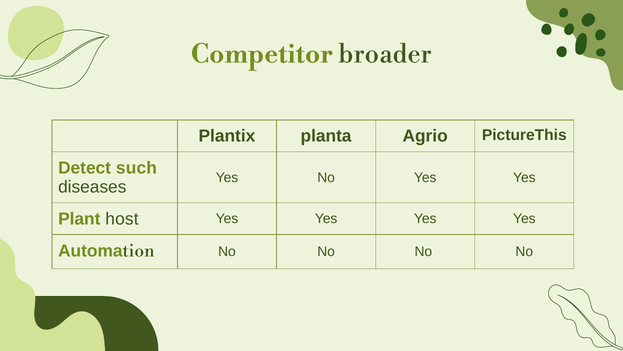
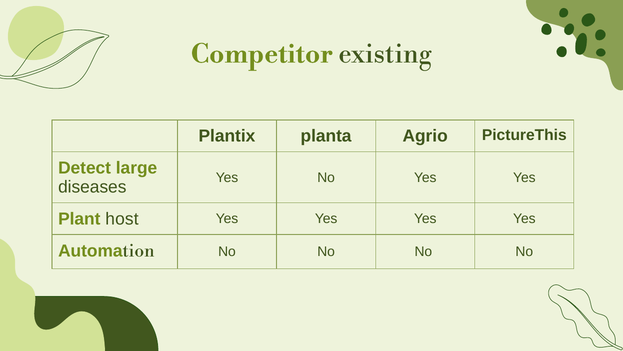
broader: broader -> existing
such: such -> large
